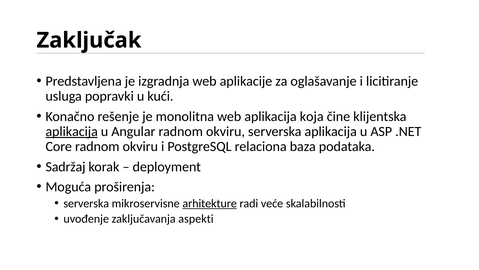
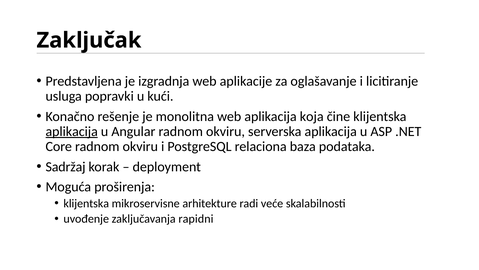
serverska at (86, 203): serverska -> klijentska
arhitekture underline: present -> none
aspekti: aspekti -> rapidni
